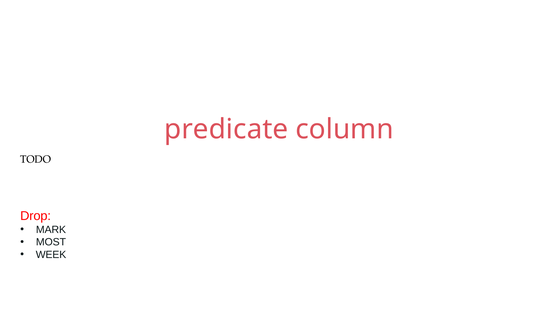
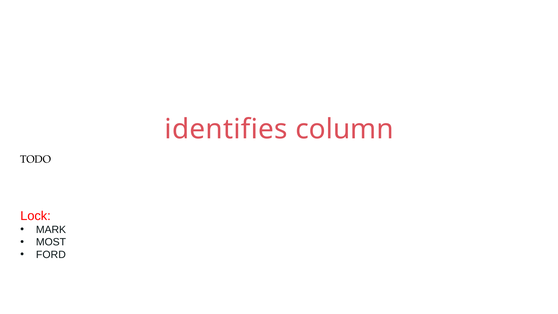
predicate: predicate -> identifies
Drop: Drop -> Lock
WEEK: WEEK -> FORD
